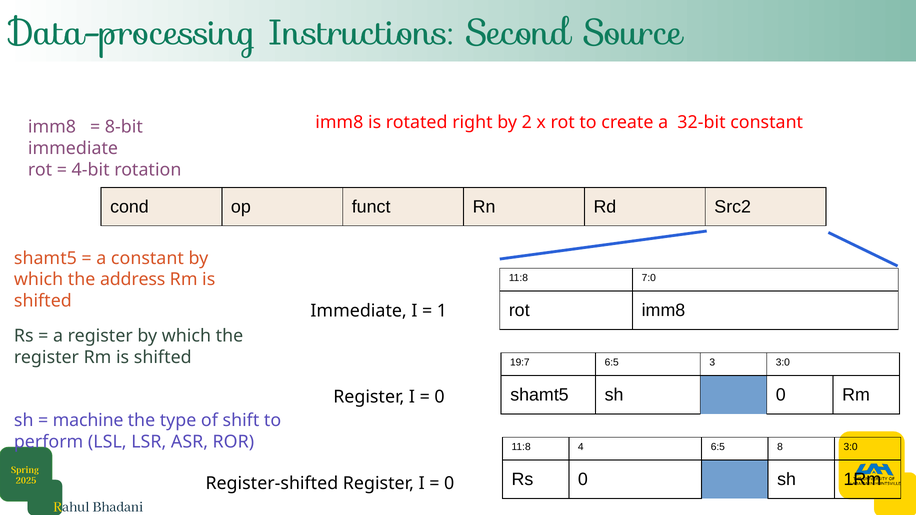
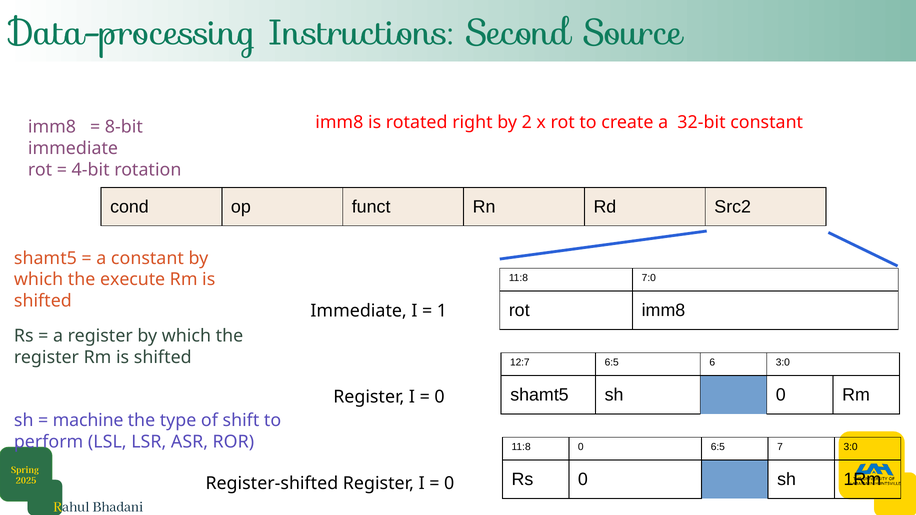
address: address -> execute
19:7: 19:7 -> 12:7
3: 3 -> 6
11:8 4: 4 -> 0
8: 8 -> 7
